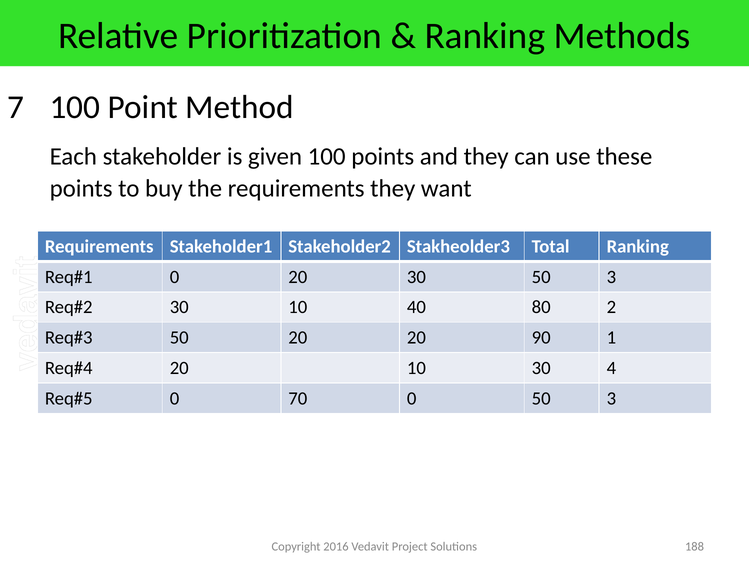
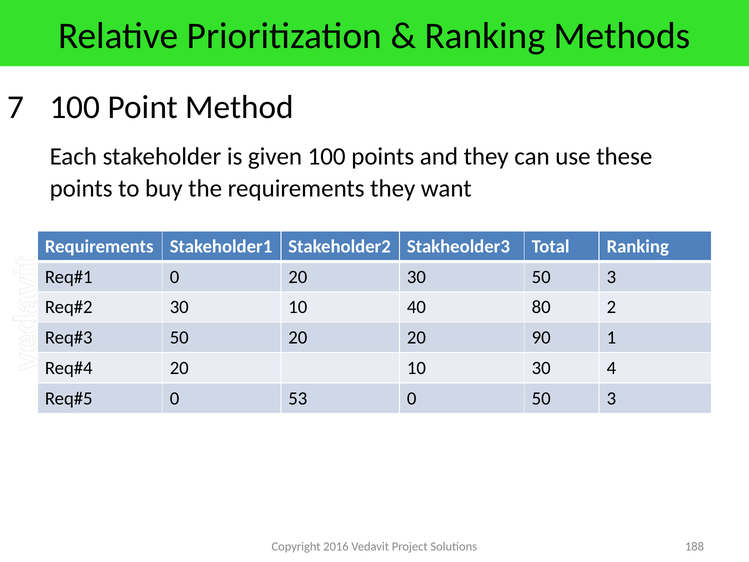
70: 70 -> 53
